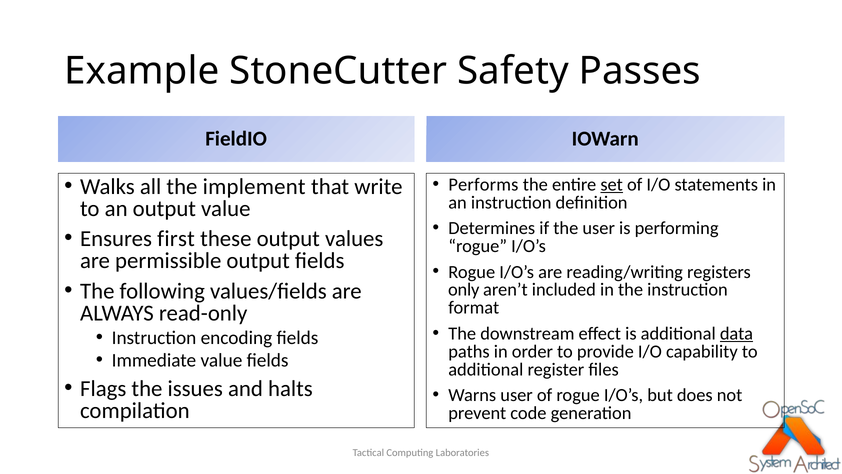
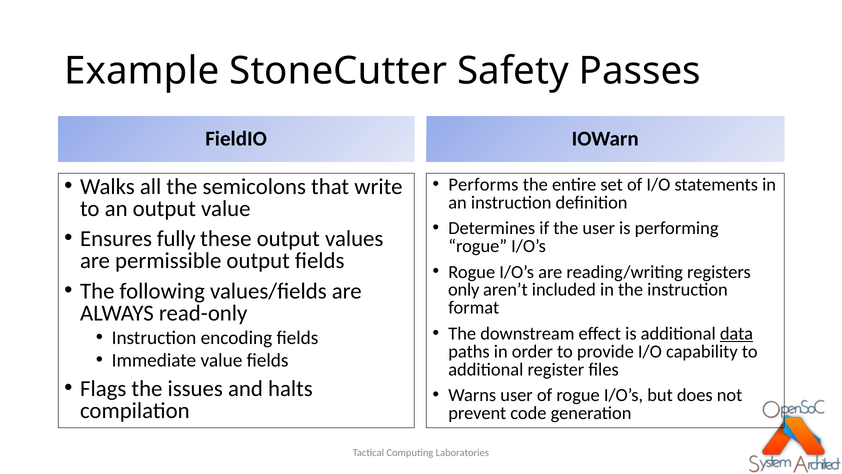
implement: implement -> semicolons
set underline: present -> none
first: first -> fully
